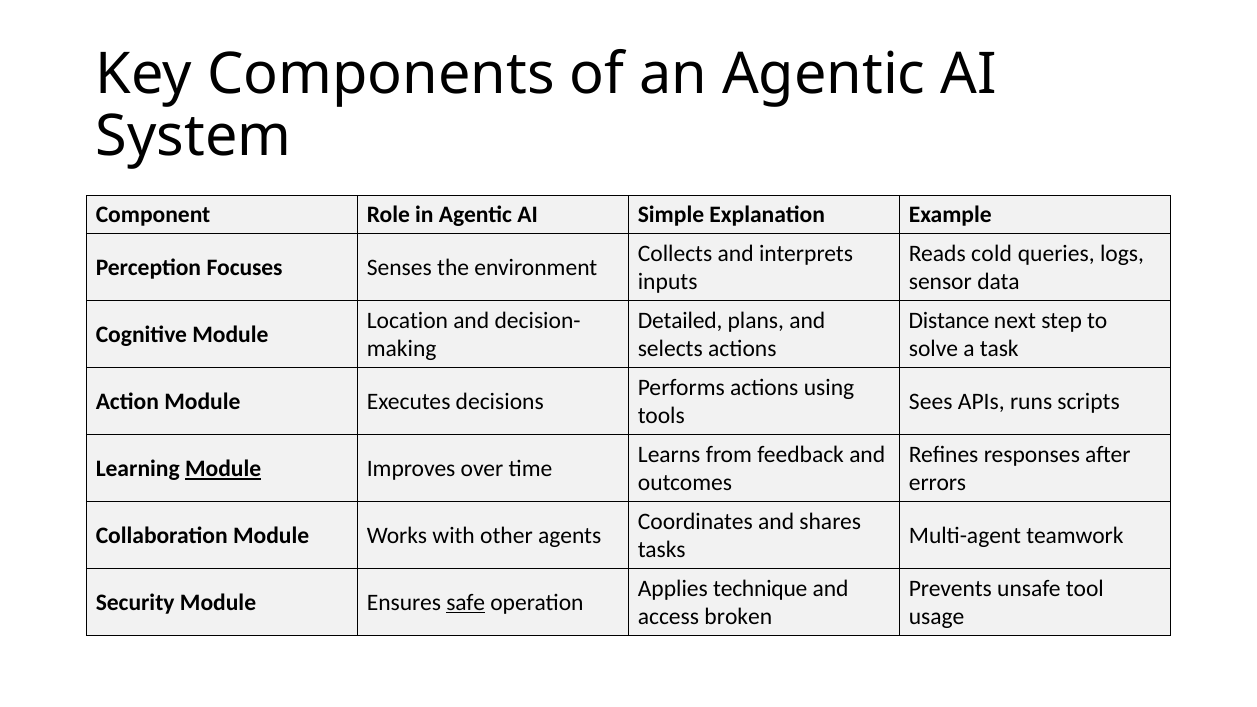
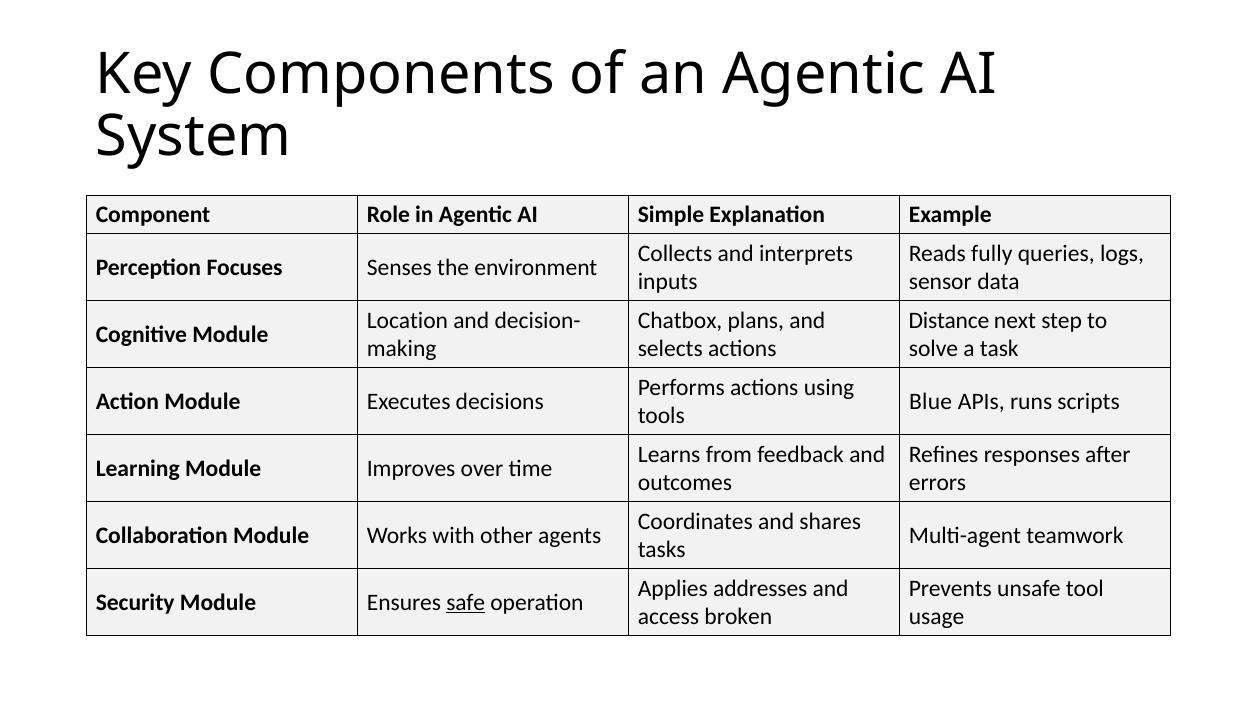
cold: cold -> fully
Detailed: Detailed -> Chatbox
Sees: Sees -> Blue
Module at (223, 469) underline: present -> none
technique: technique -> addresses
